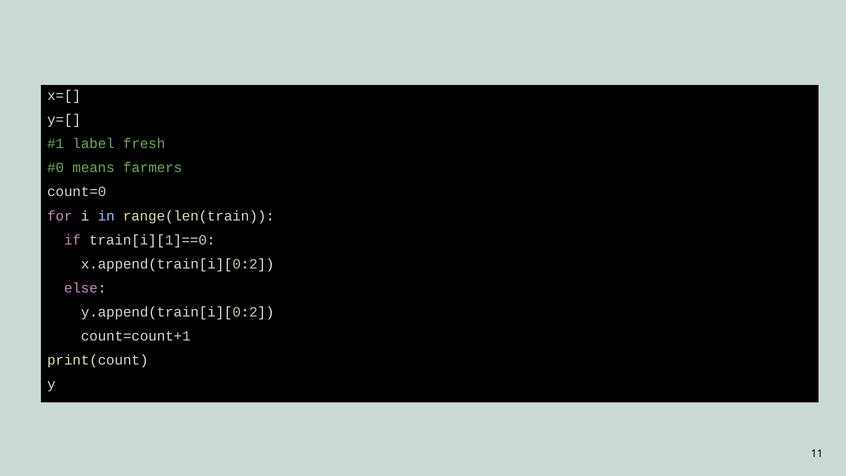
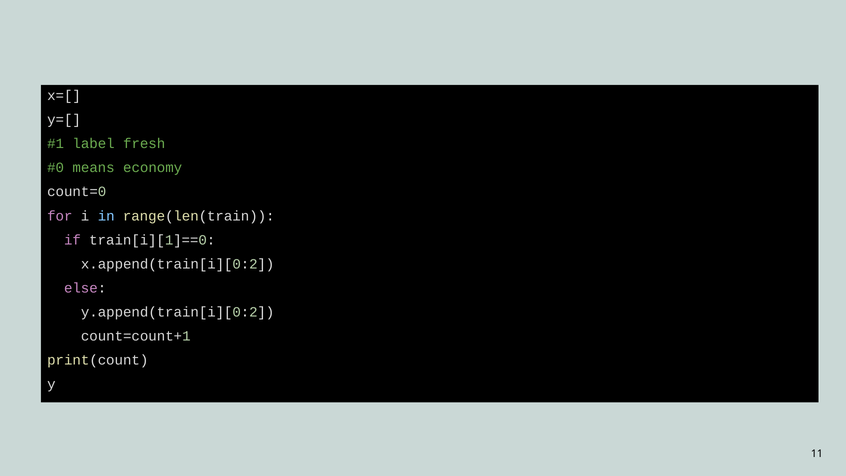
farmers: farmers -> economy
